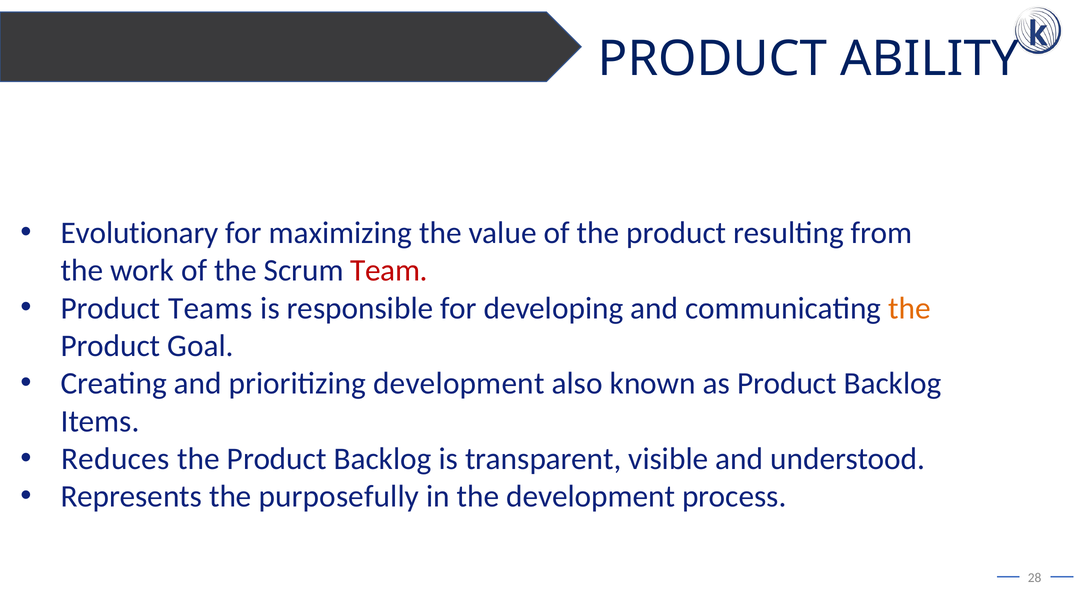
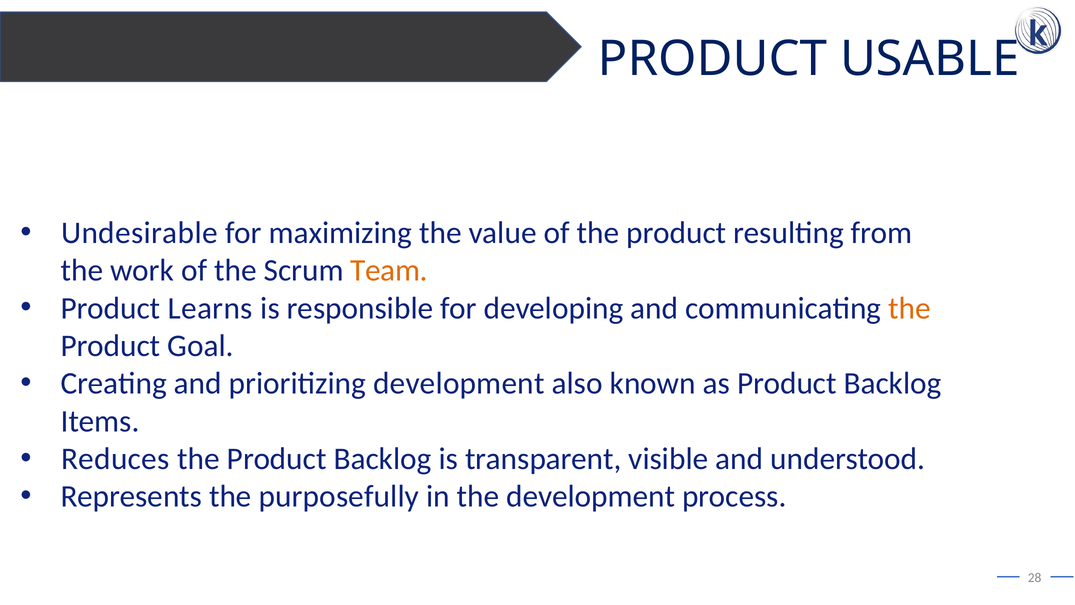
ABILITY: ABILITY -> USABLE
Evolutionary: Evolutionary -> Undesirable
Team colour: red -> orange
Teams: Teams -> Learns
